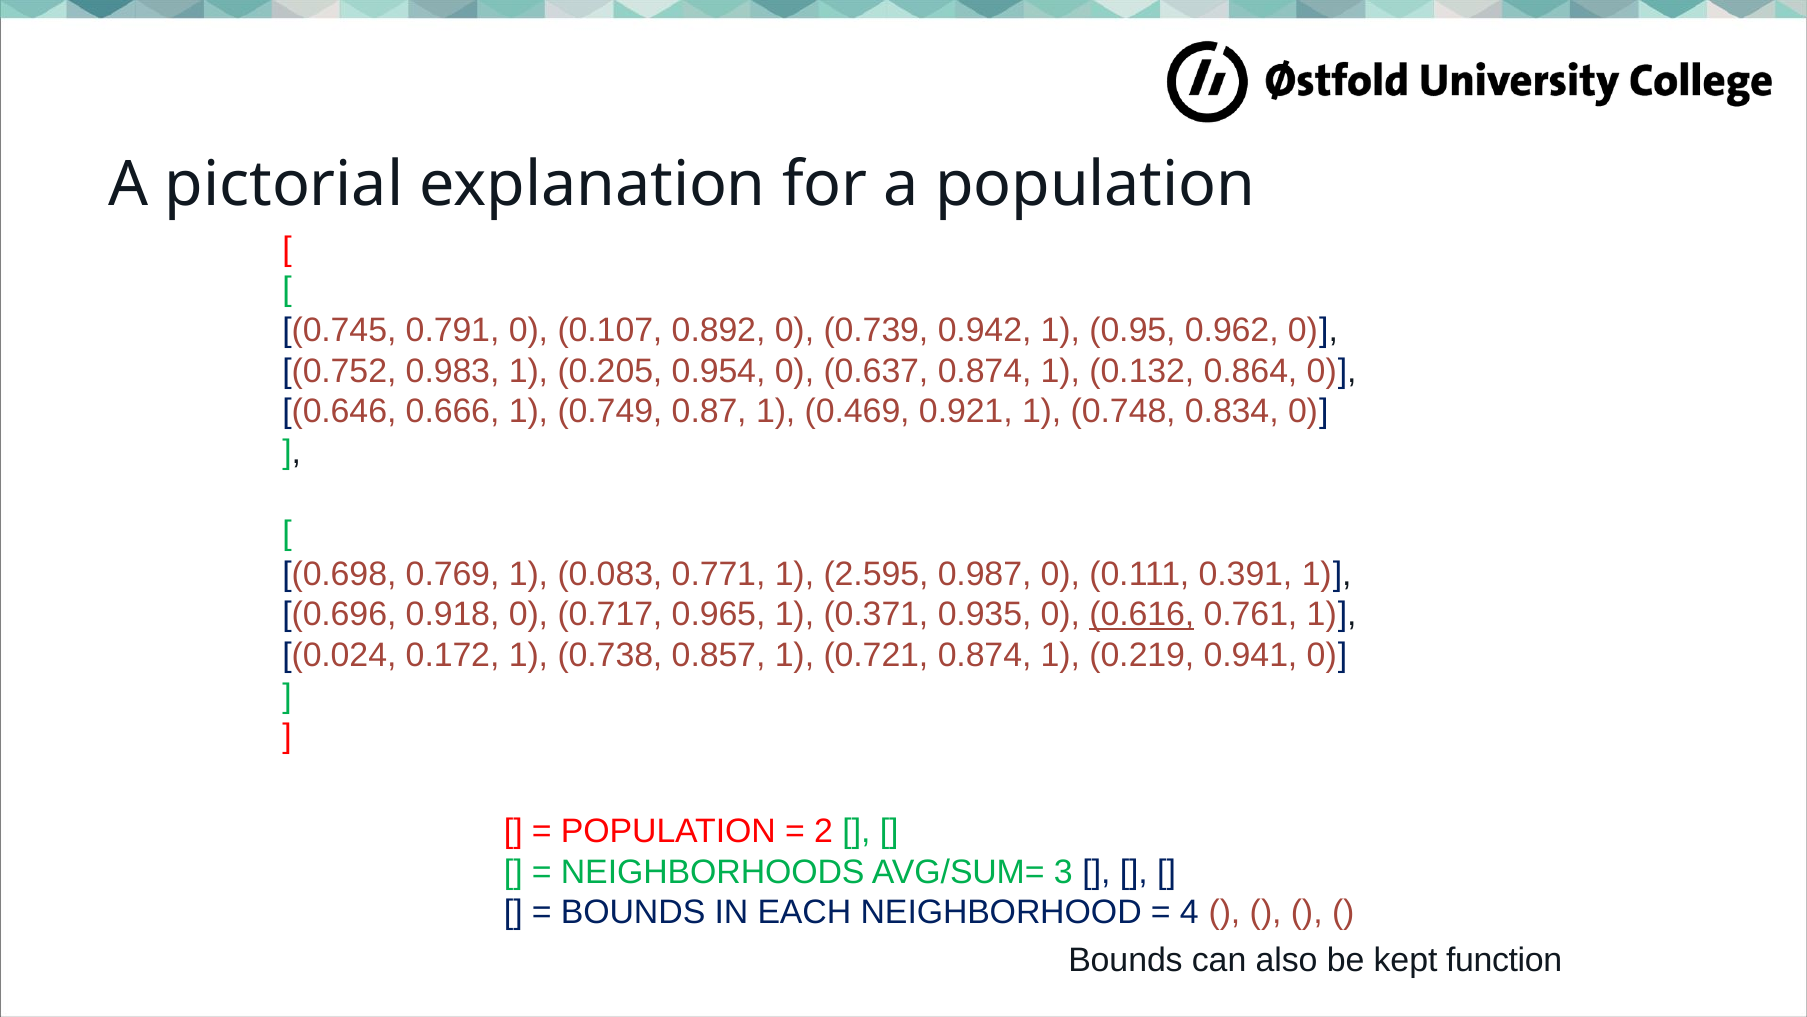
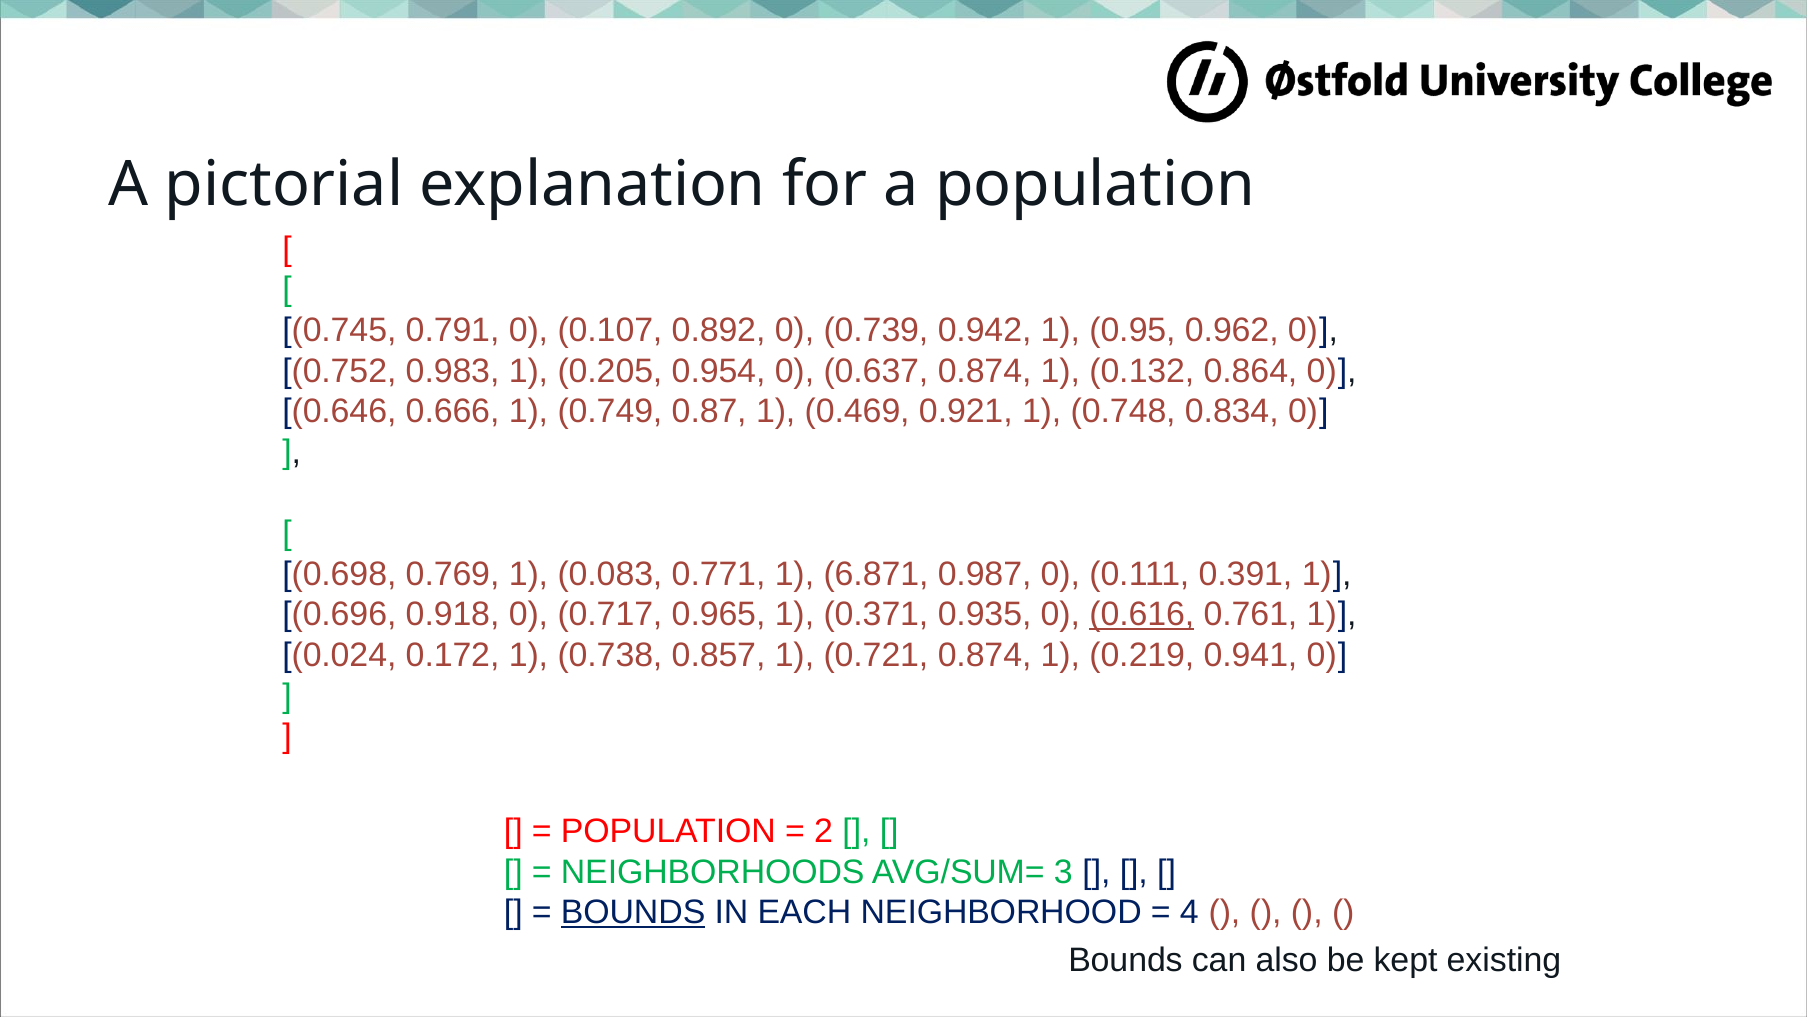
2.595: 2.595 -> 6.871
BOUNDS at (633, 912) underline: none -> present
function: function -> existing
